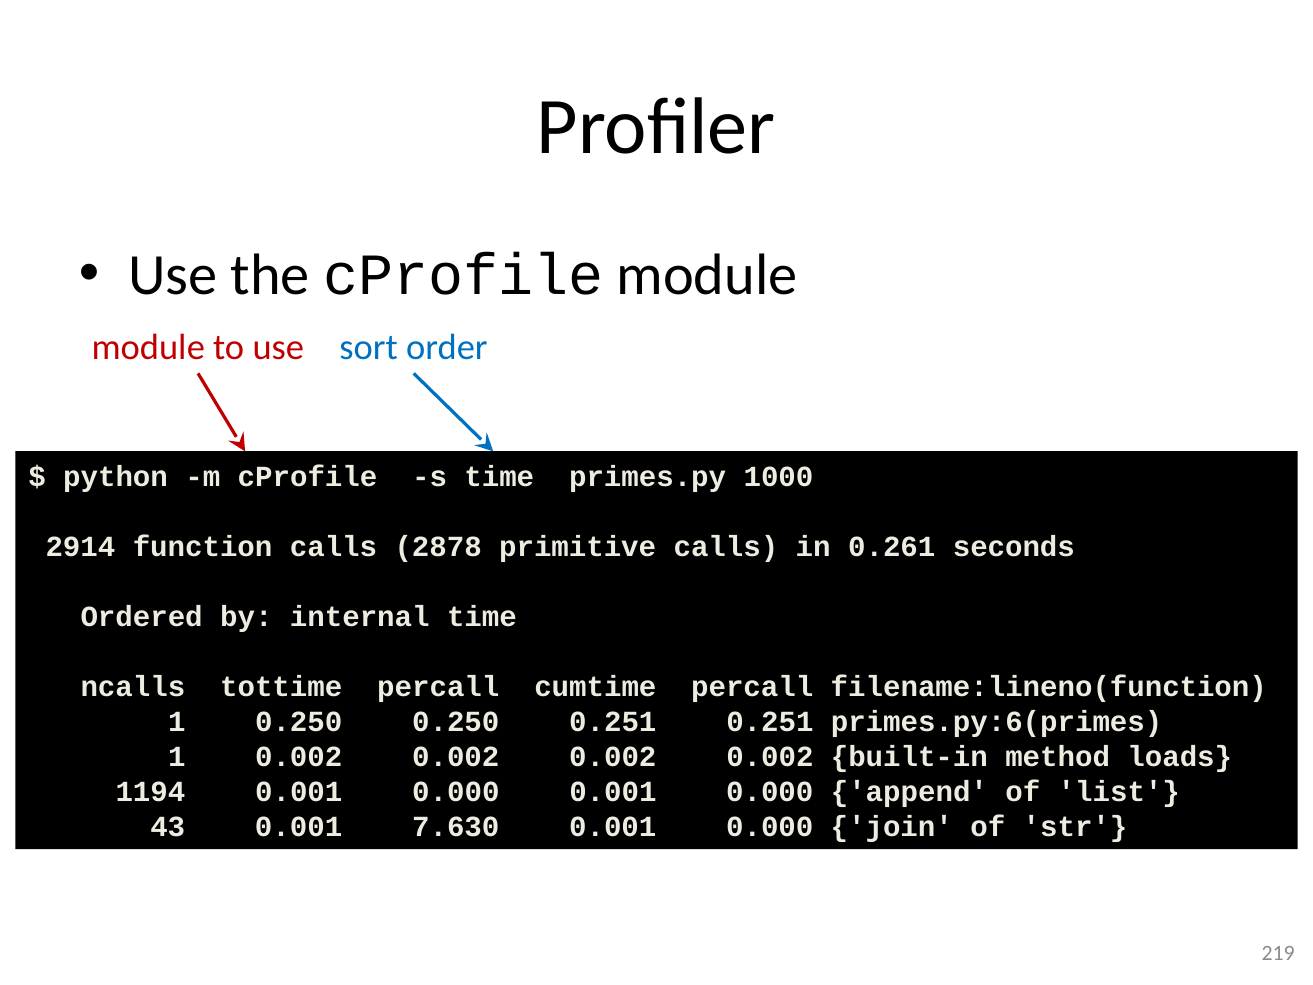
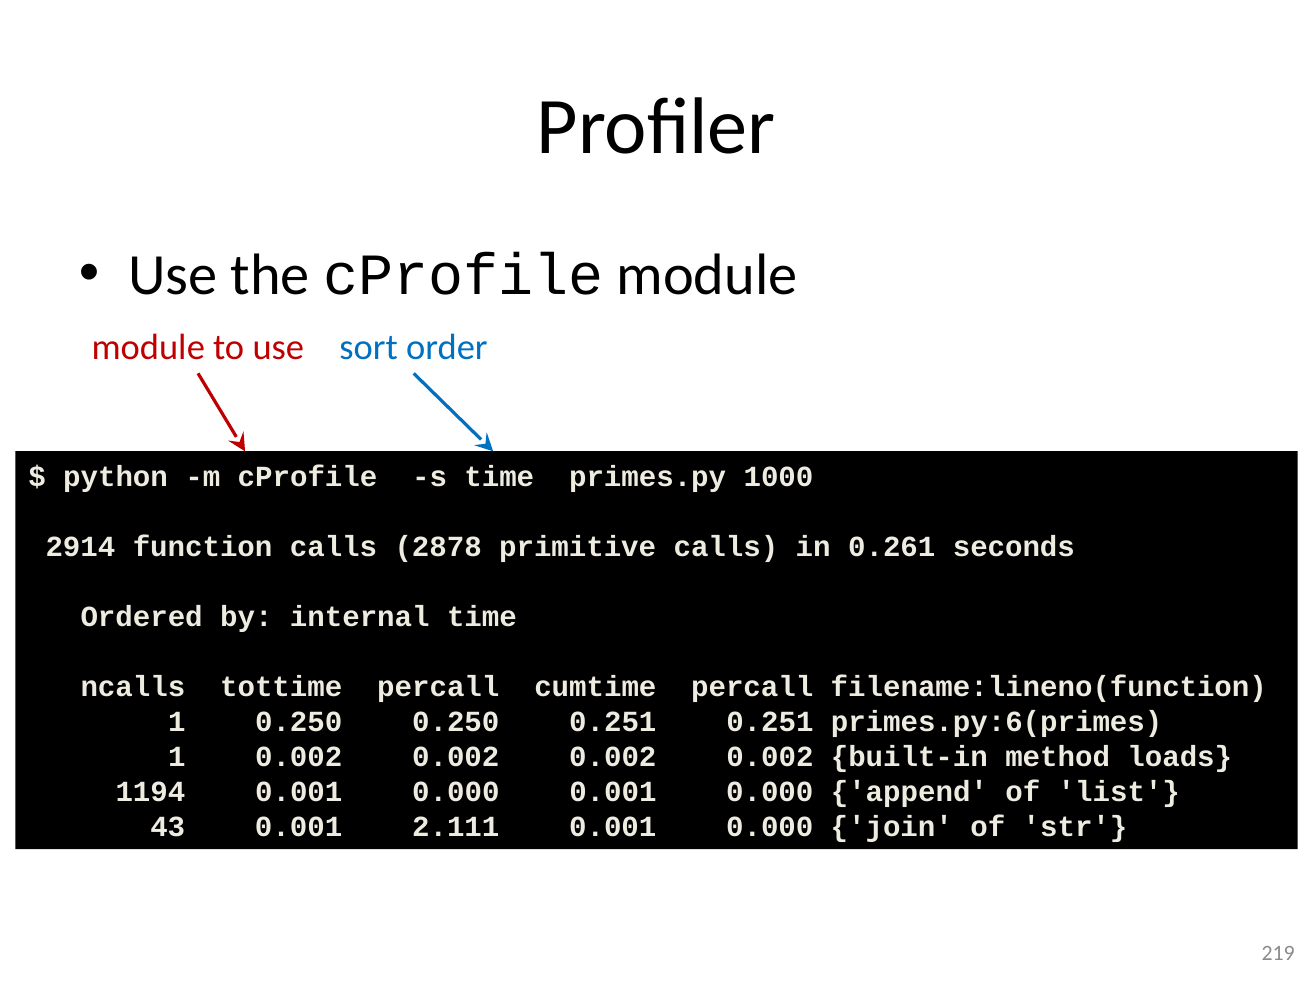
7.630: 7.630 -> 2.111
